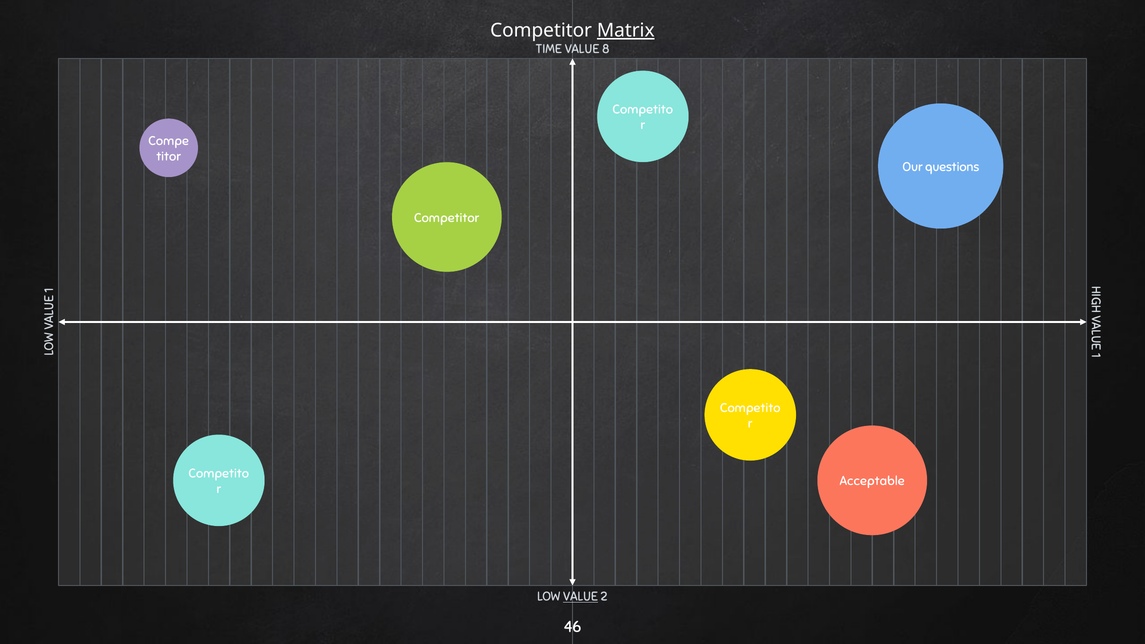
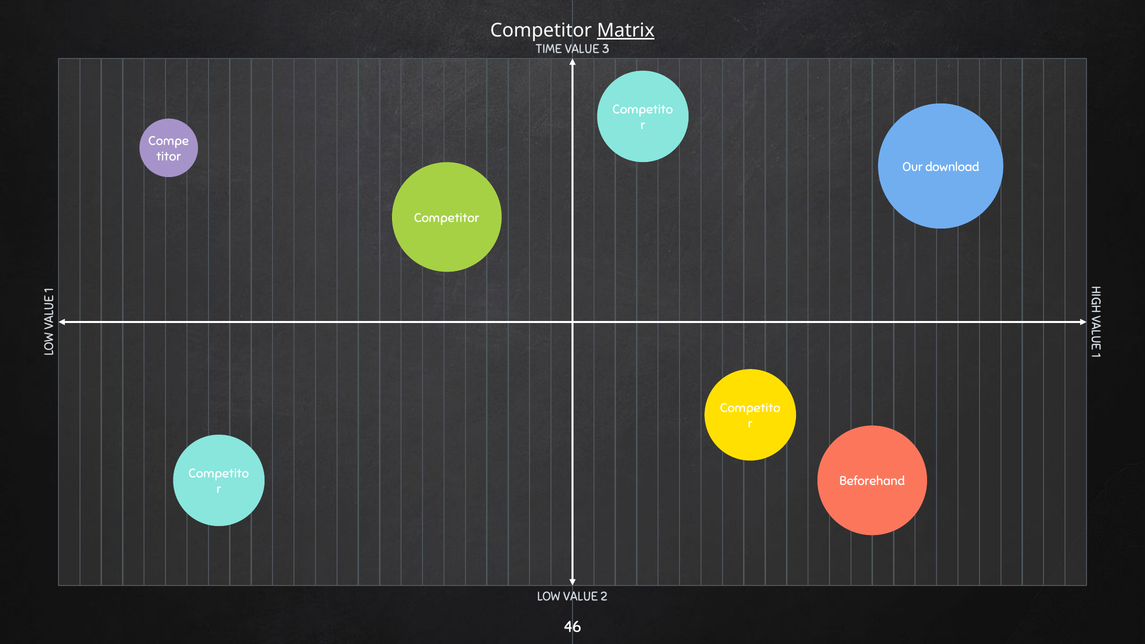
8: 8 -> 3
questions: questions -> download
Acceptable: Acceptable -> Beforehand
VALUE at (581, 597) underline: present -> none
